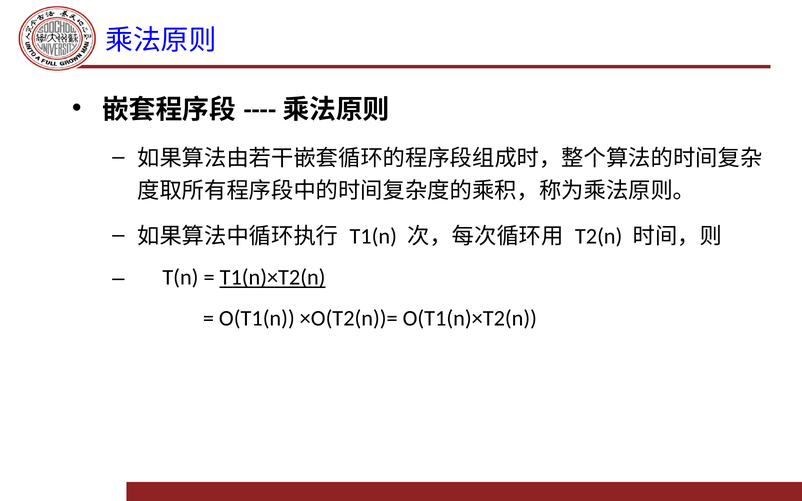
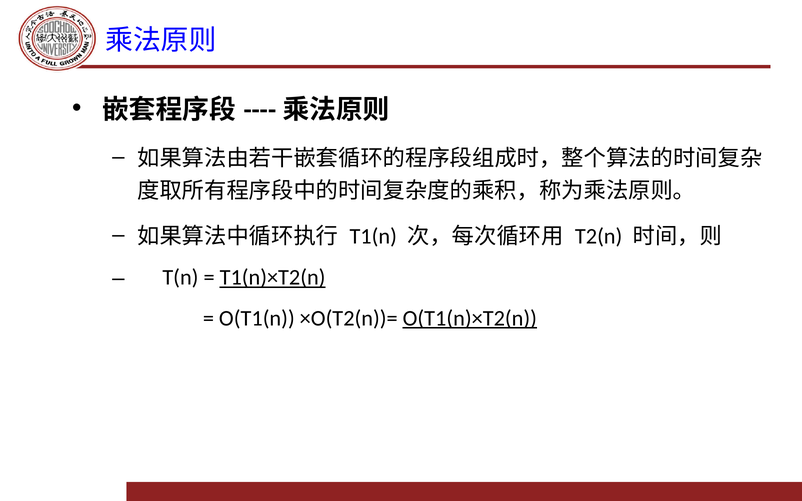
O(T1(n)×T2(n underline: none -> present
